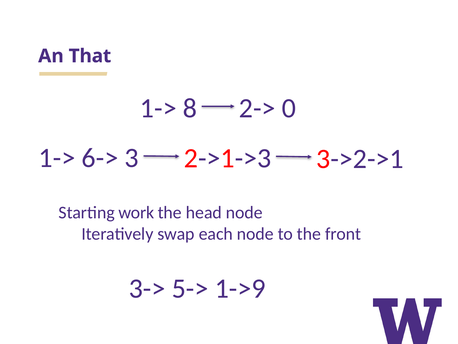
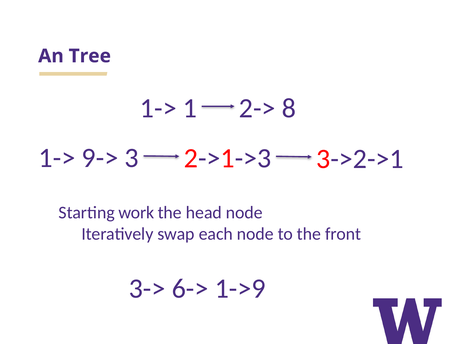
That: That -> Tree
8: 8 -> 1
0: 0 -> 8
6->: 6-> -> 9->
5->: 5-> -> 6->
